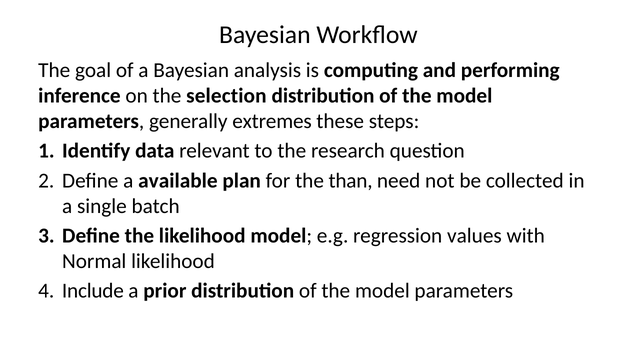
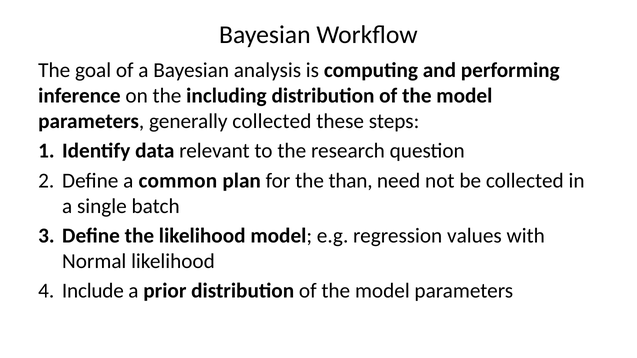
selection: selection -> including
generally extremes: extremes -> collected
available: available -> common
